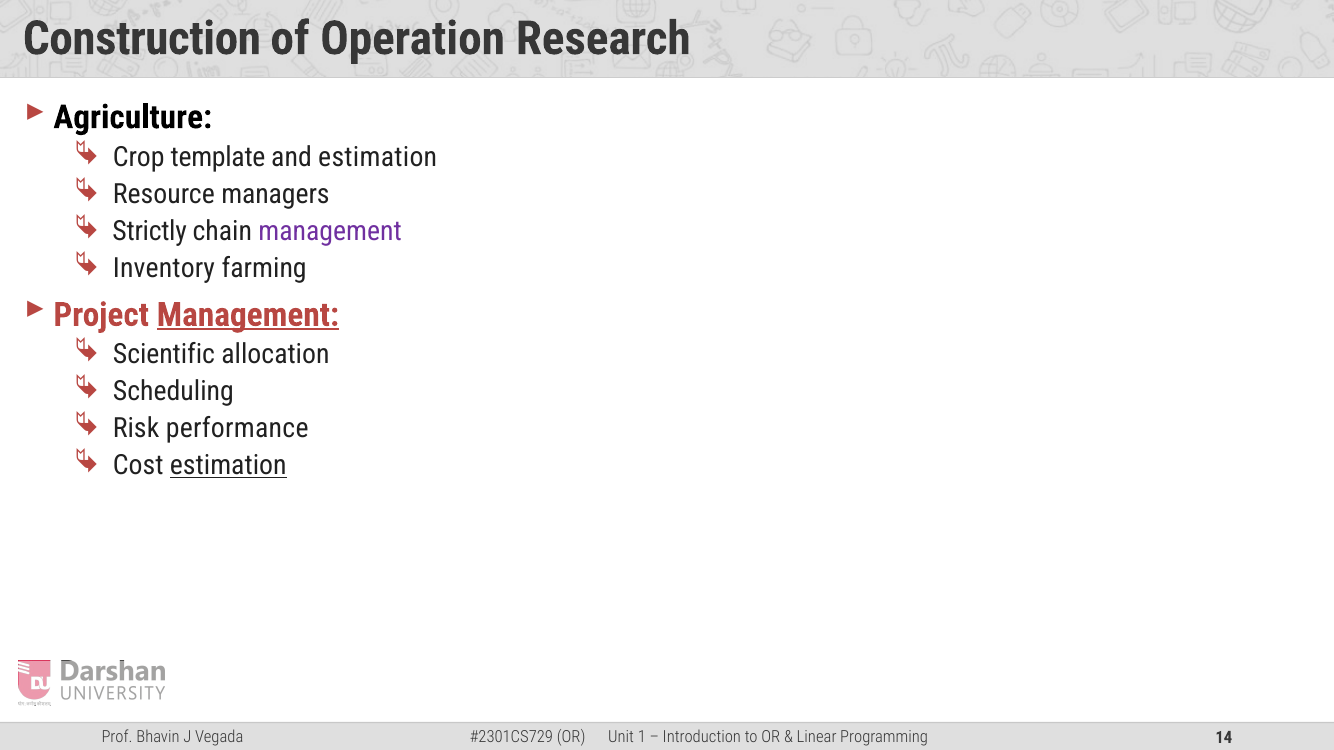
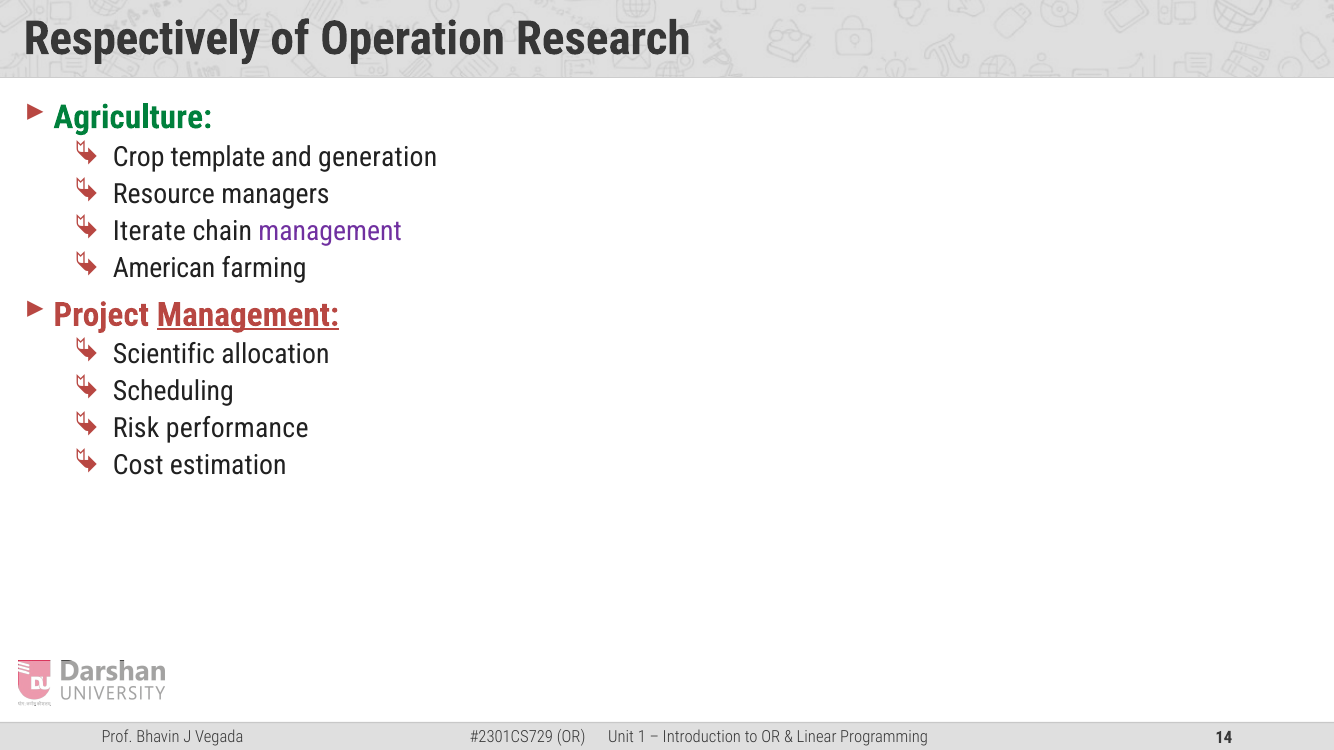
Construction: Construction -> Respectively
Agriculture colour: black -> green
and estimation: estimation -> generation
Strictly: Strictly -> Iterate
Inventory: Inventory -> American
estimation at (228, 466) underline: present -> none
